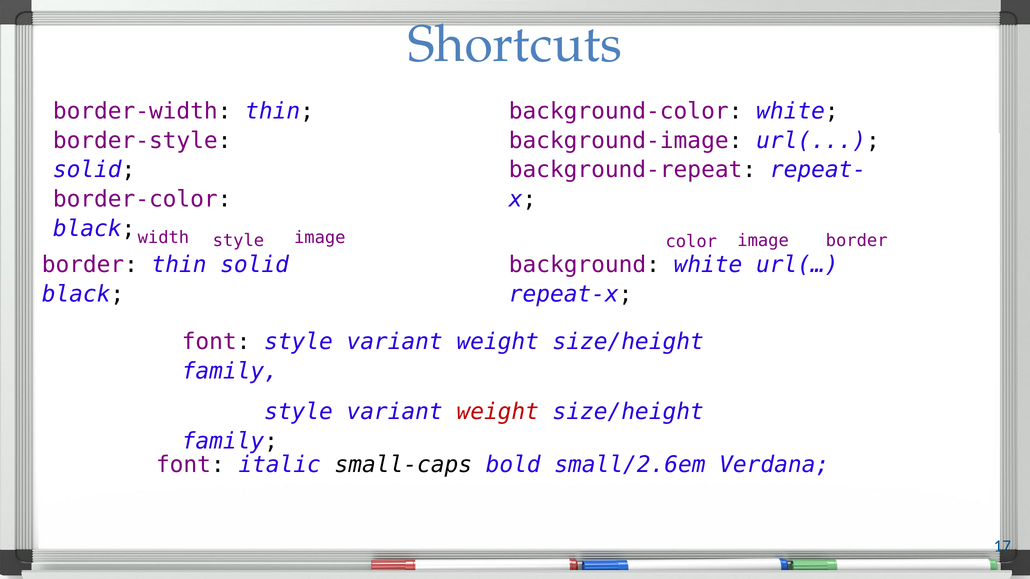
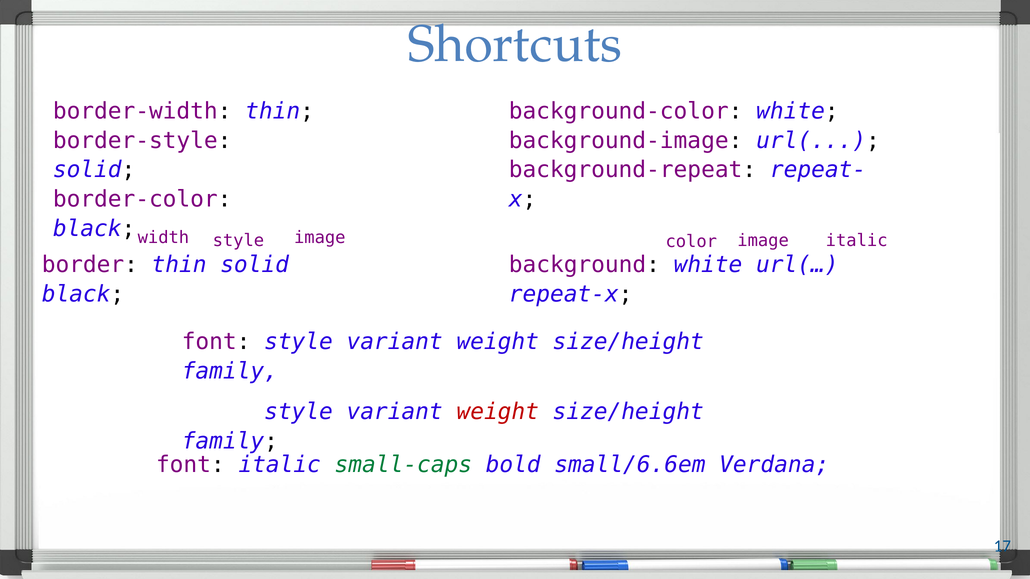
image border: border -> italic
small-caps colour: black -> green
small/2.6em: small/2.6em -> small/6.6em
